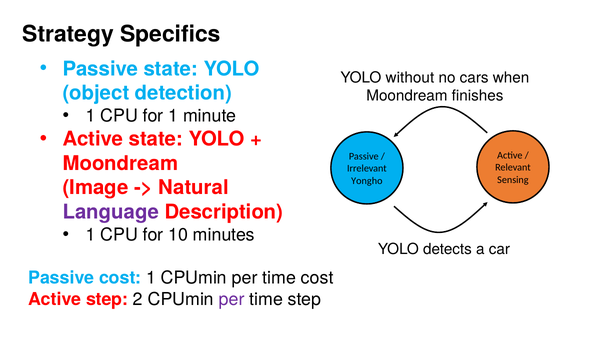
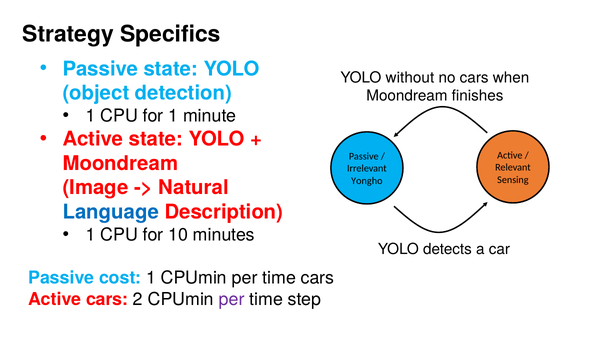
Language colour: purple -> blue
time cost: cost -> cars
Active step: step -> cars
